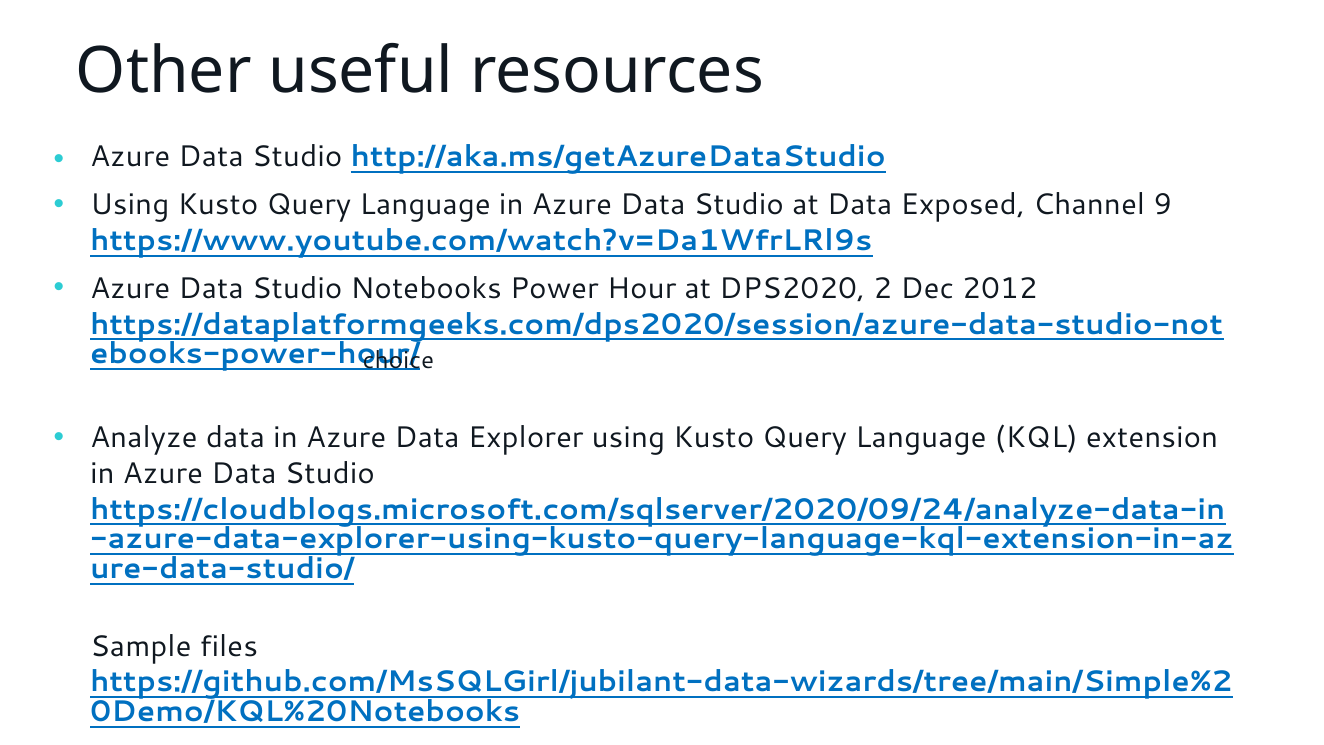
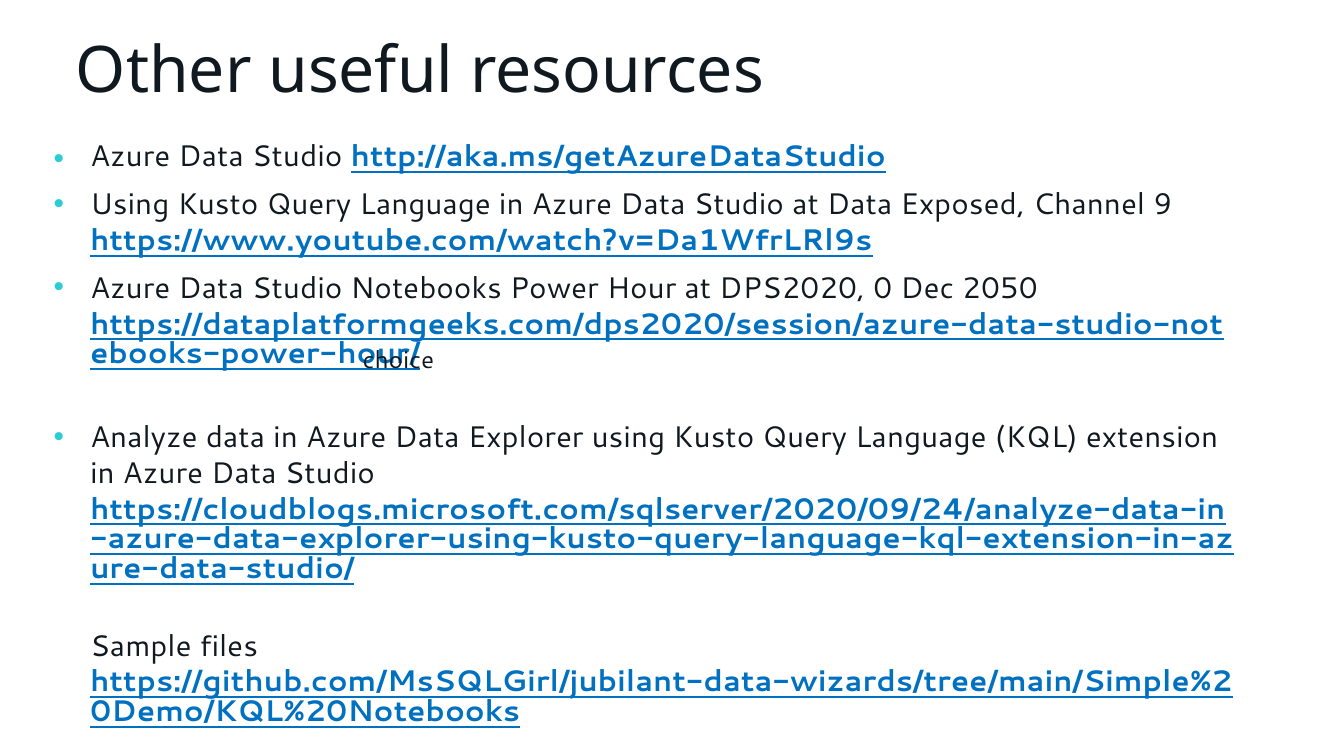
2: 2 -> 0
2012: 2012 -> 2050
